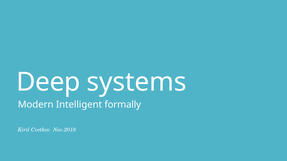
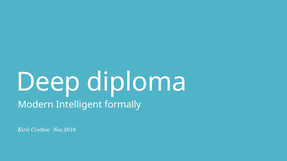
systems: systems -> diploma
